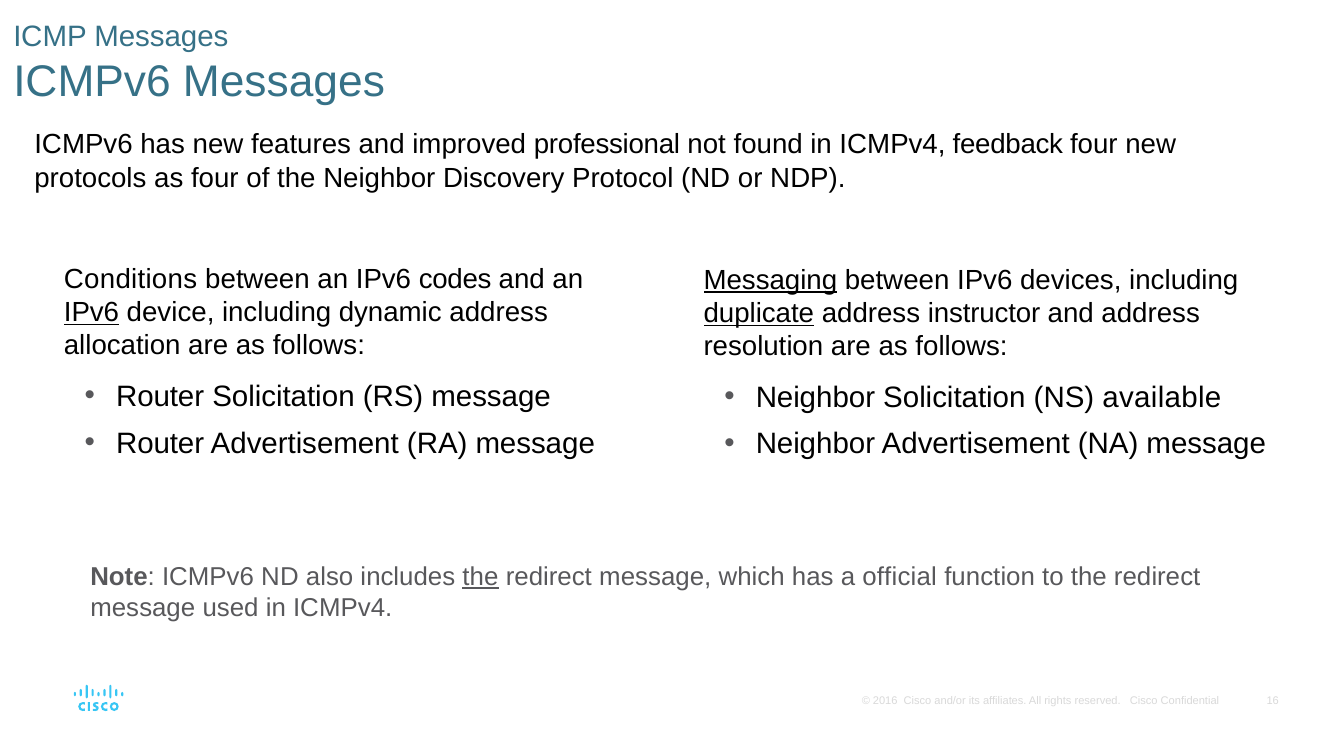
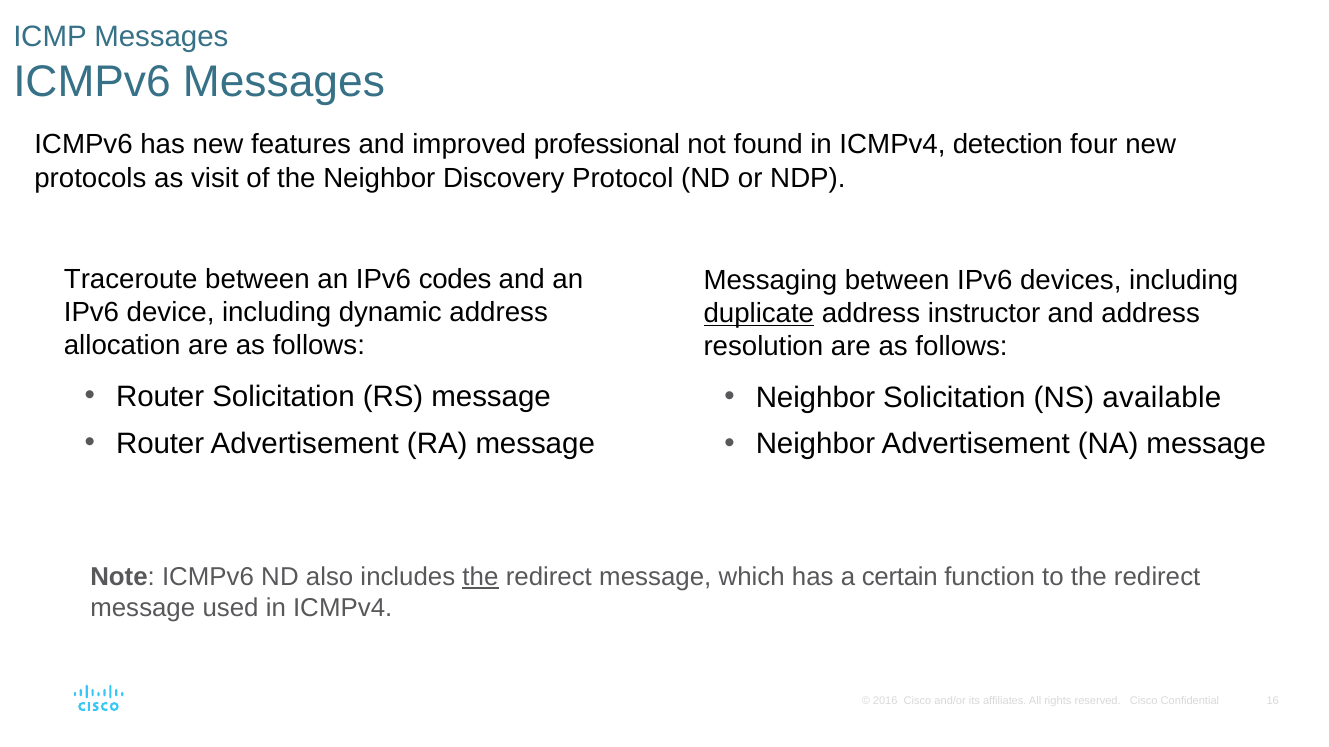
feedback: feedback -> detection
as four: four -> visit
Conditions: Conditions -> Traceroute
Messaging underline: present -> none
IPv6 at (92, 313) underline: present -> none
official: official -> certain
